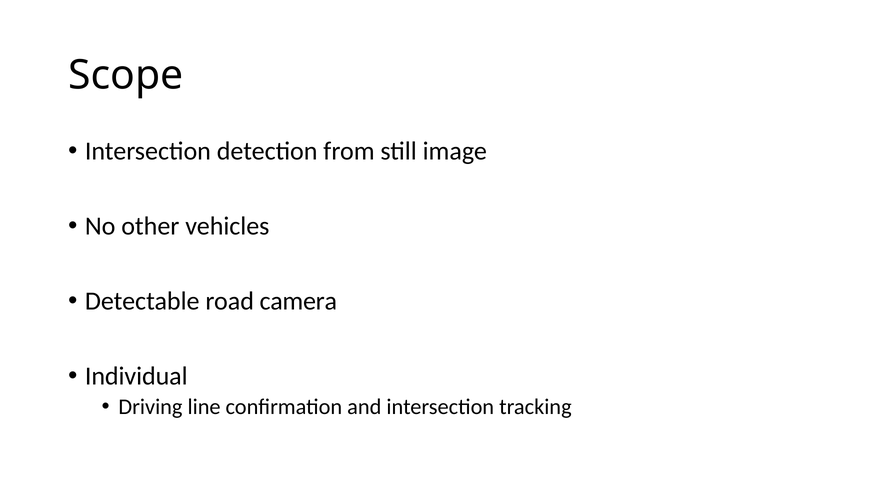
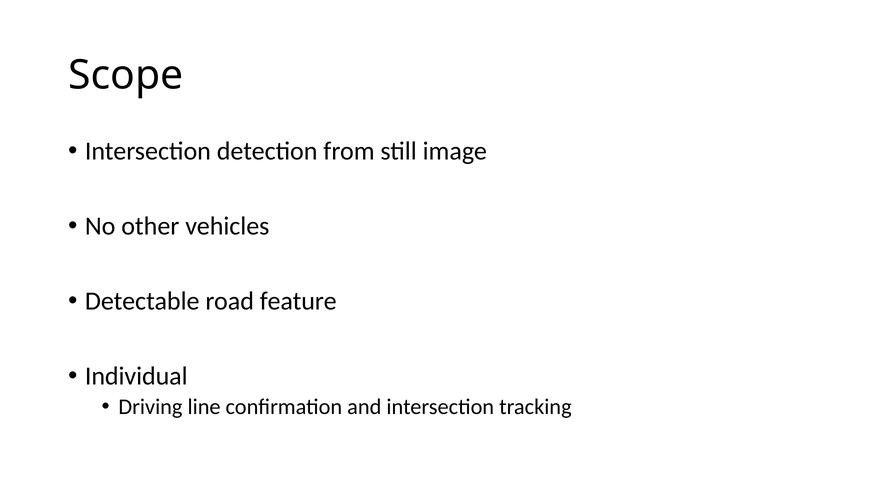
camera: camera -> feature
